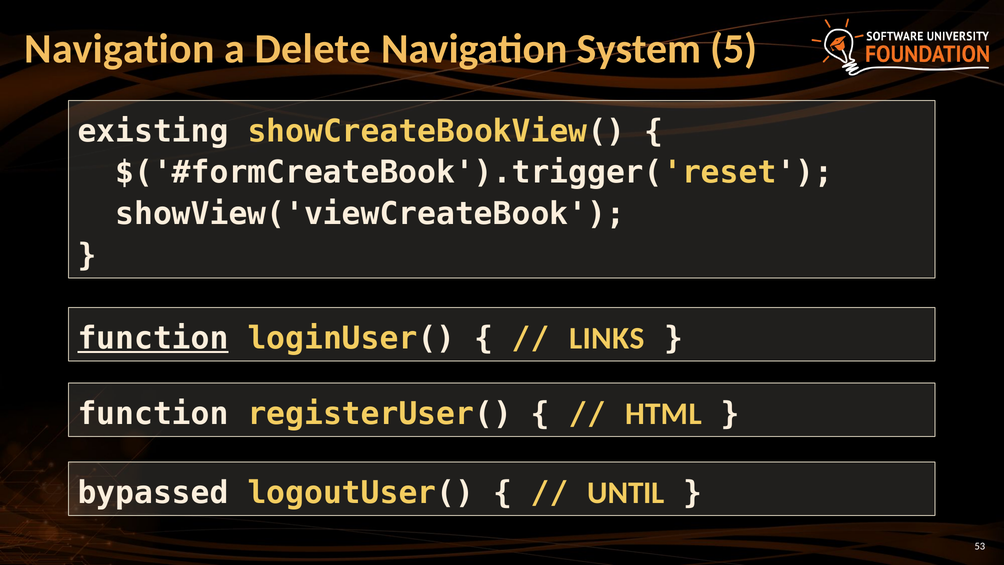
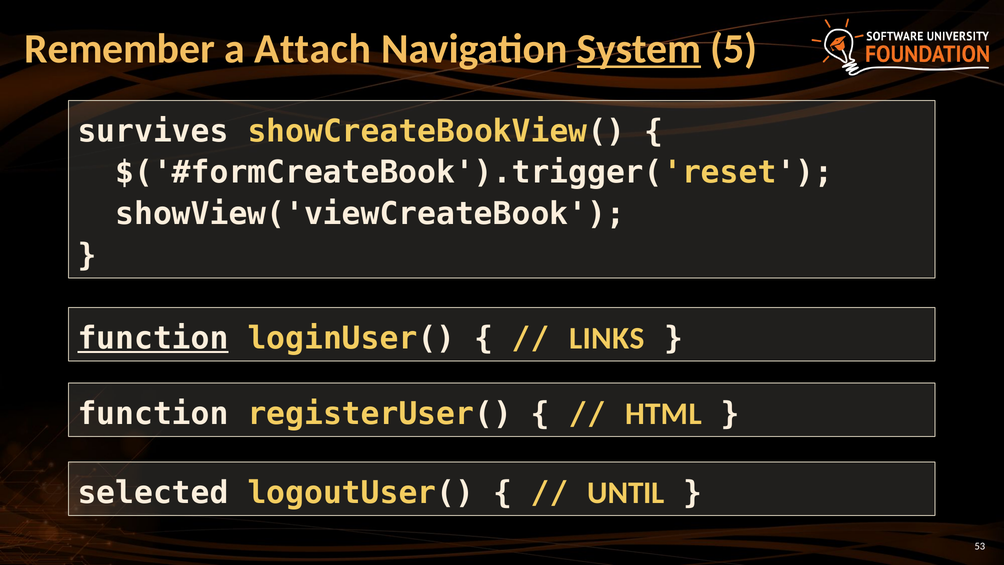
Navigation at (119, 49): Navigation -> Remember
Delete: Delete -> Attach
System underline: none -> present
existing: existing -> survives
bypassed: bypassed -> selected
